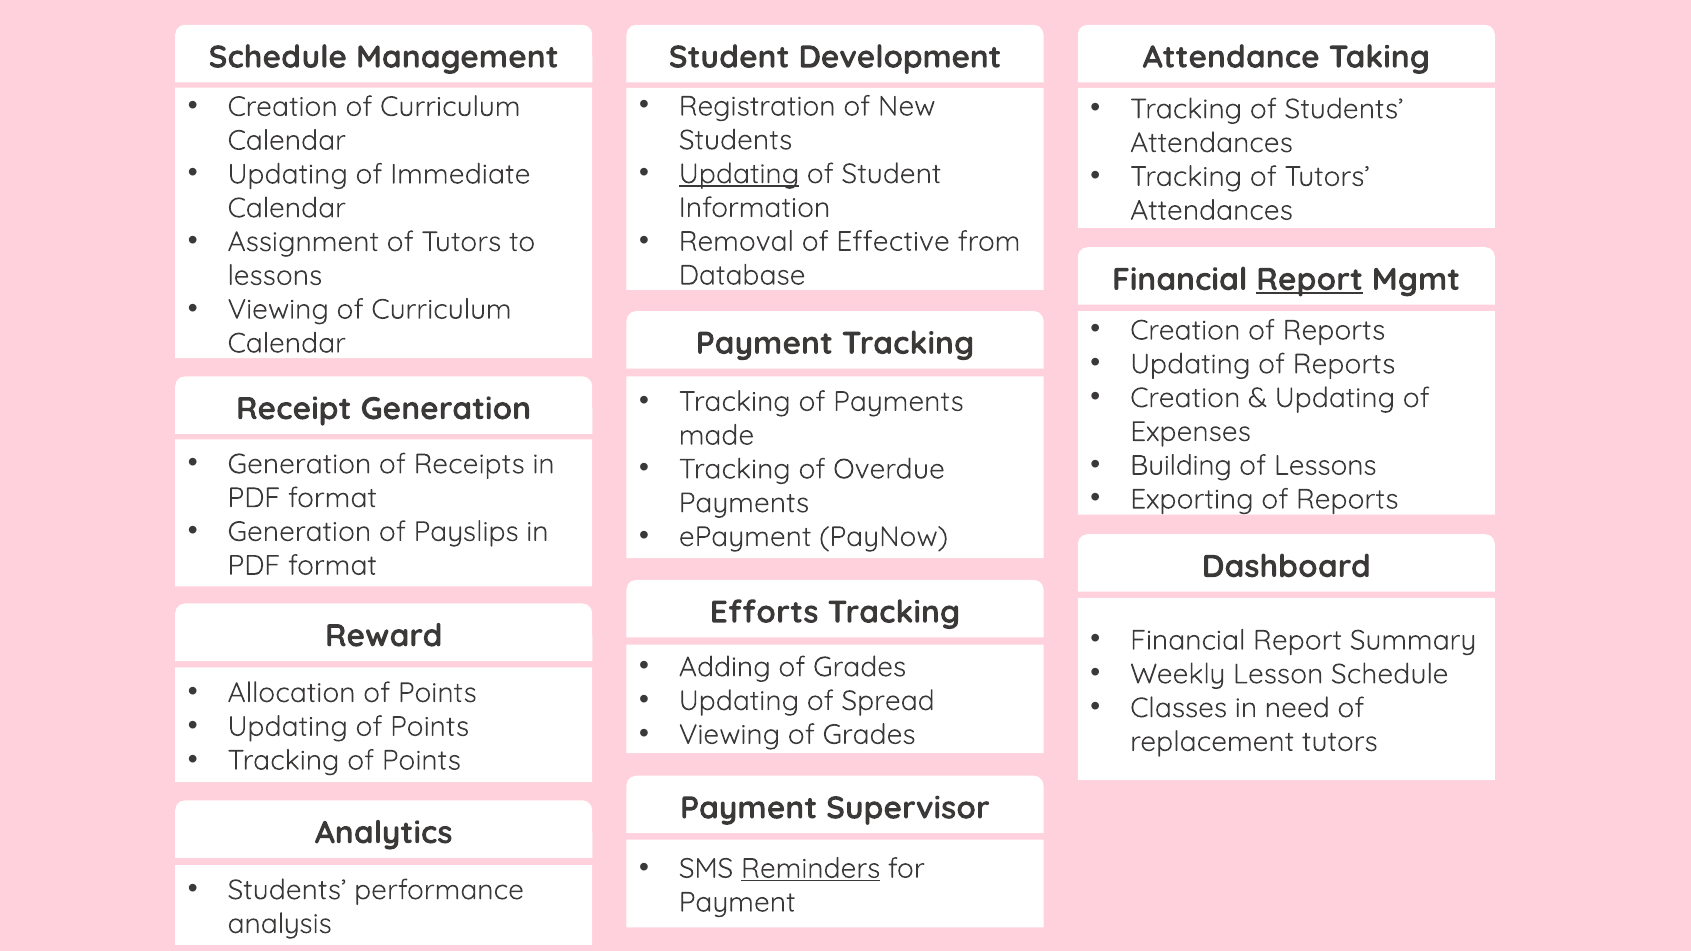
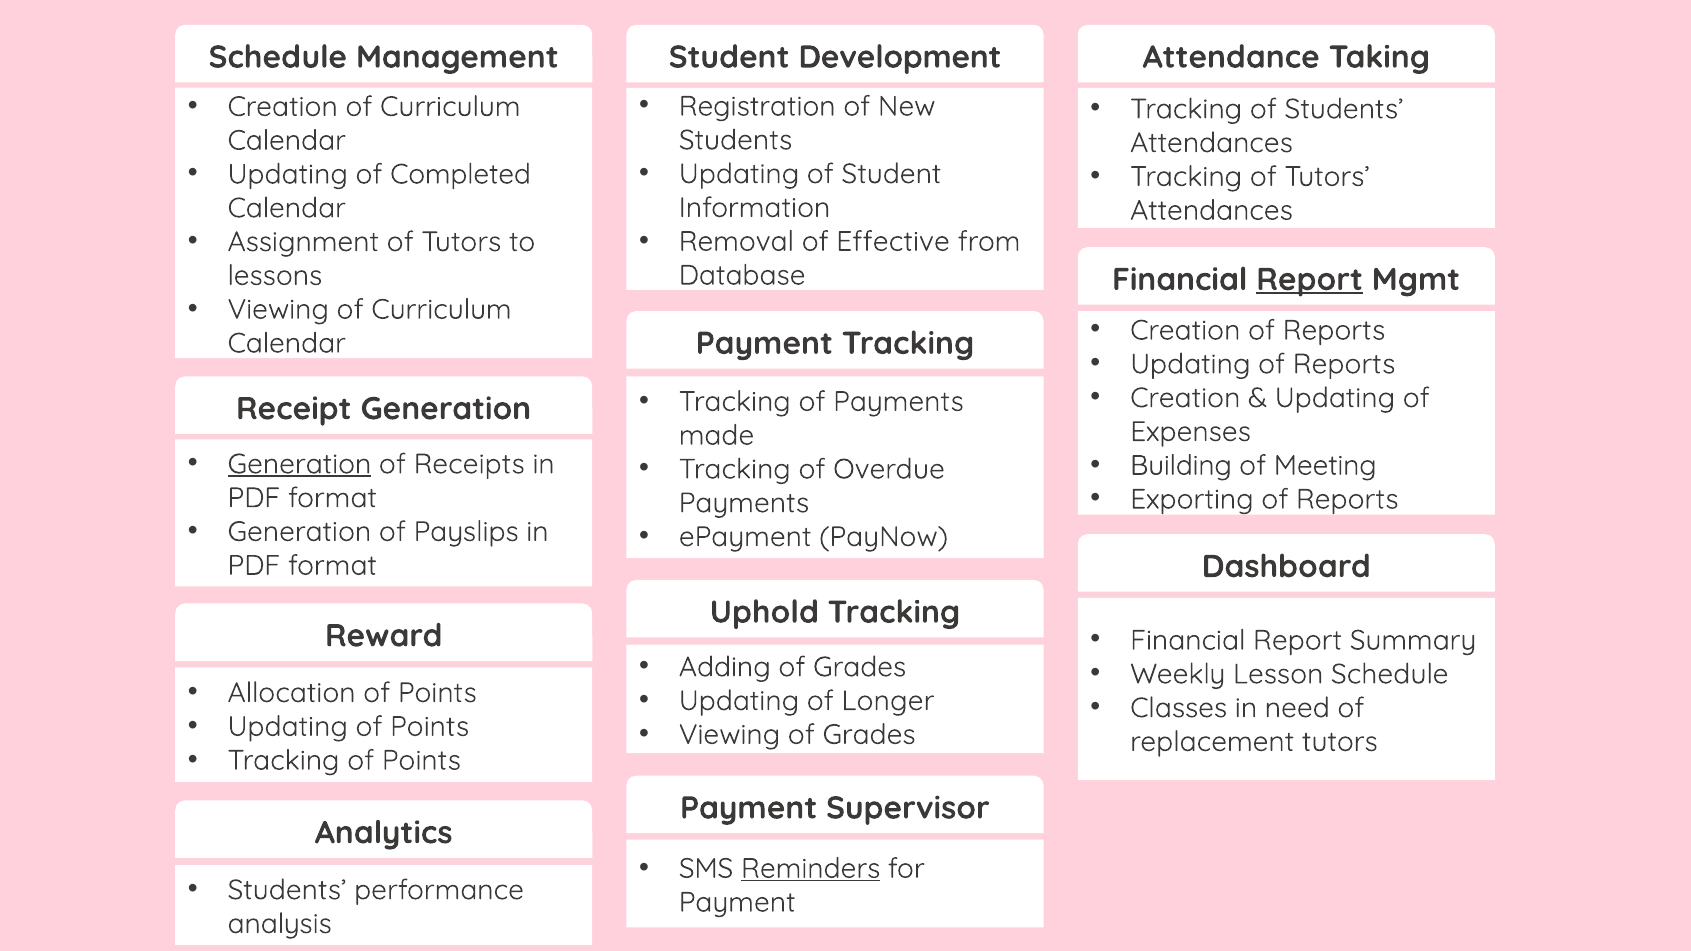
Updating at (739, 174) underline: present -> none
Immediate: Immediate -> Completed
Generation at (299, 464) underline: none -> present
of Lessons: Lessons -> Meeting
Efforts: Efforts -> Uphold
Spread: Spread -> Longer
